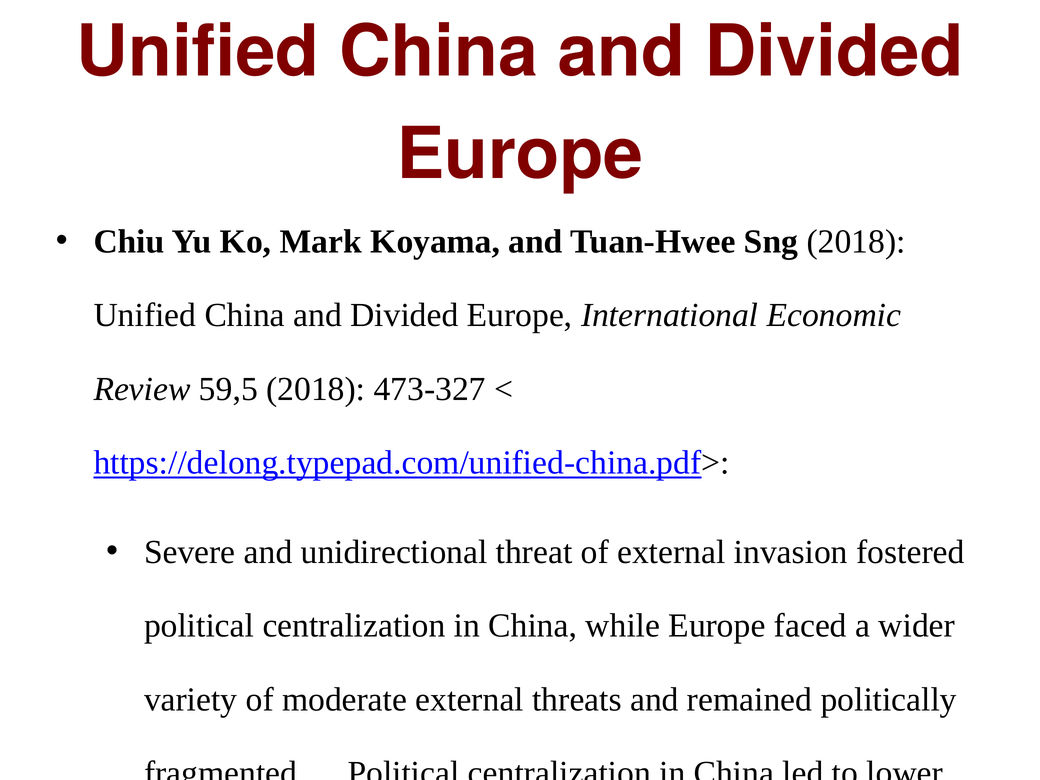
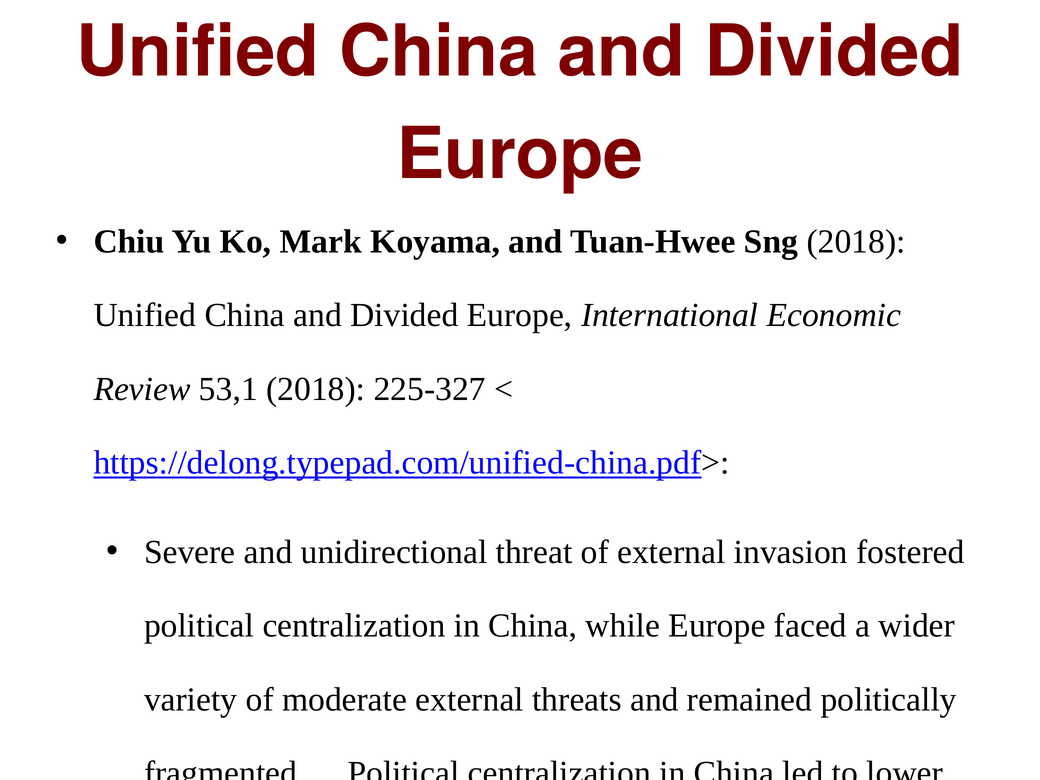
59,5: 59,5 -> 53,1
473-327: 473-327 -> 225-327
